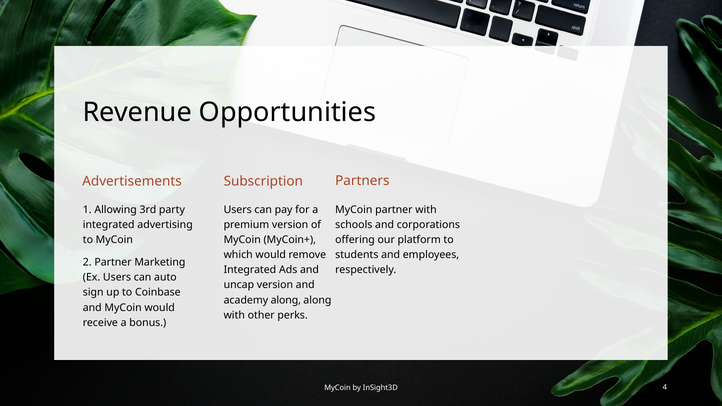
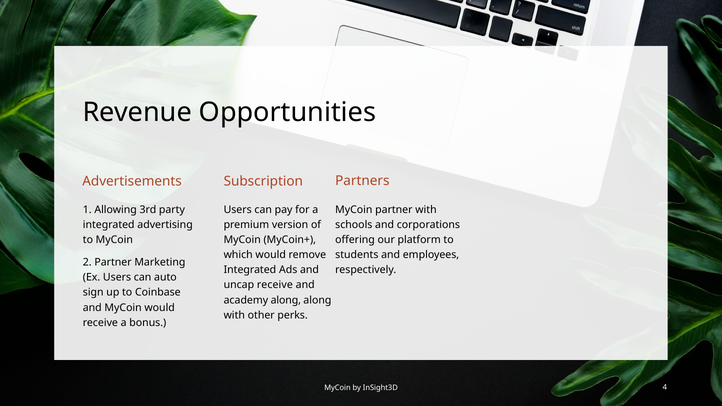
uncap version: version -> receive
